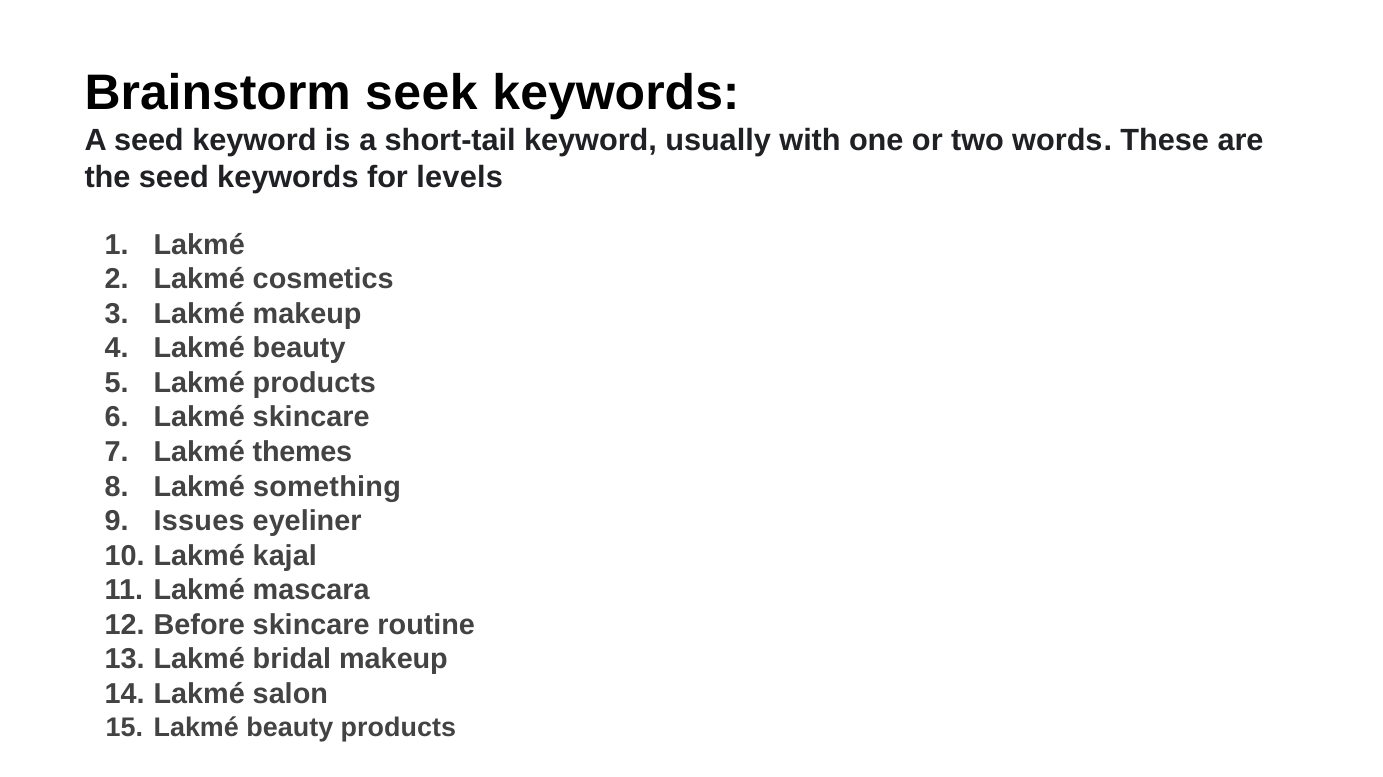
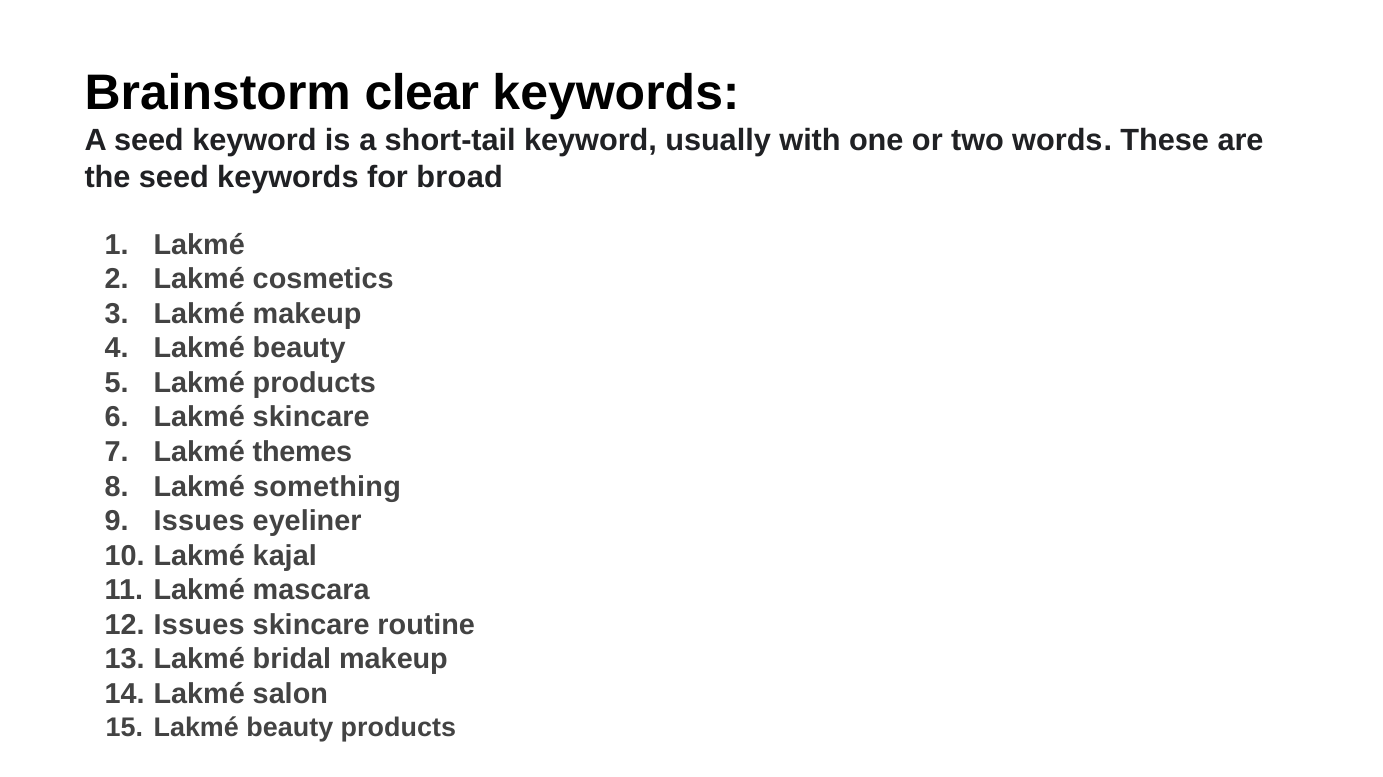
seek: seek -> clear
levels: levels -> broad
Before at (199, 625): Before -> Issues
